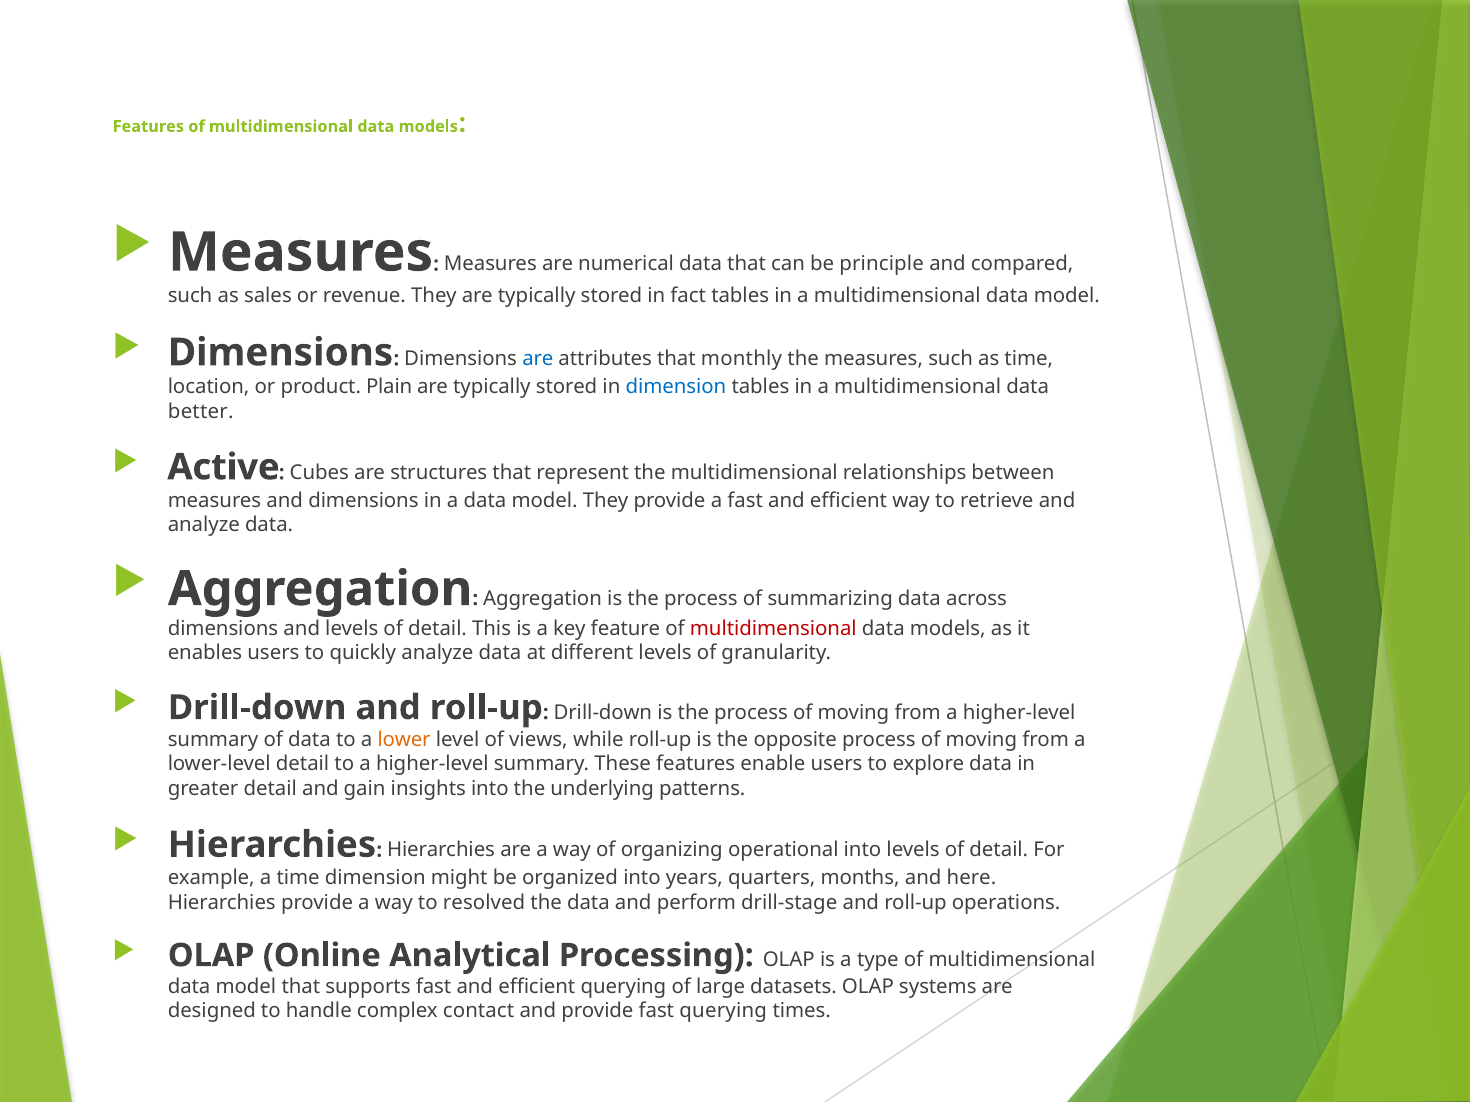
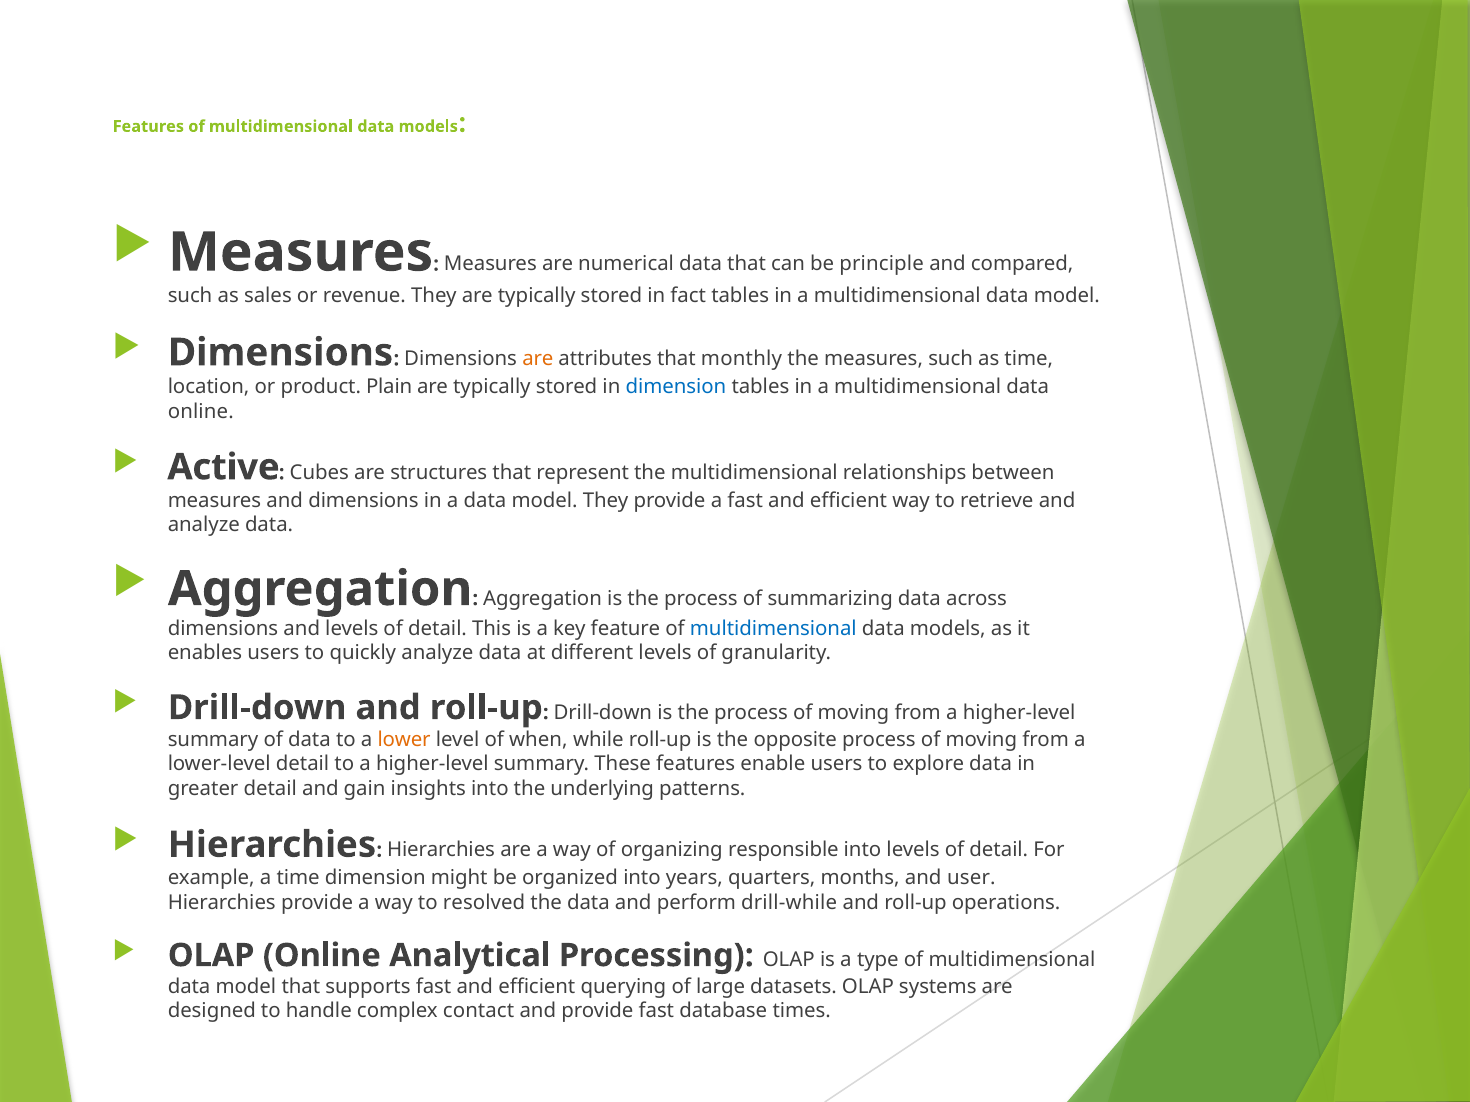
are at (538, 359) colour: blue -> orange
better at (201, 412): better -> online
multidimensional at (773, 629) colour: red -> blue
views: views -> when
operational: operational -> responsible
here: here -> user
drill-stage: drill-stage -> drill-while
fast querying: querying -> database
